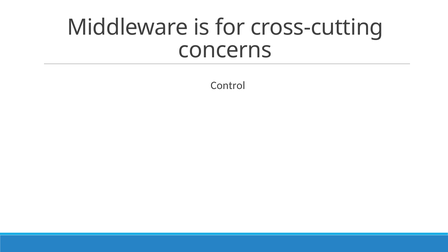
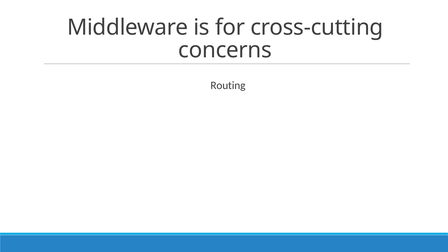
Control: Control -> Routing
